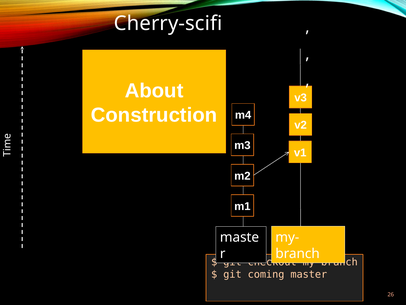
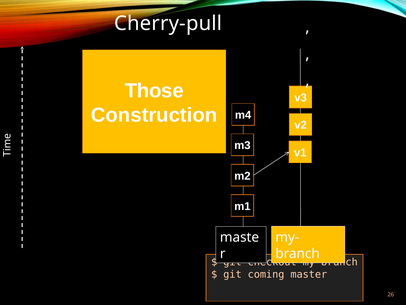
Cherry-scifi: Cherry-scifi -> Cherry-pull
About: About -> Those
